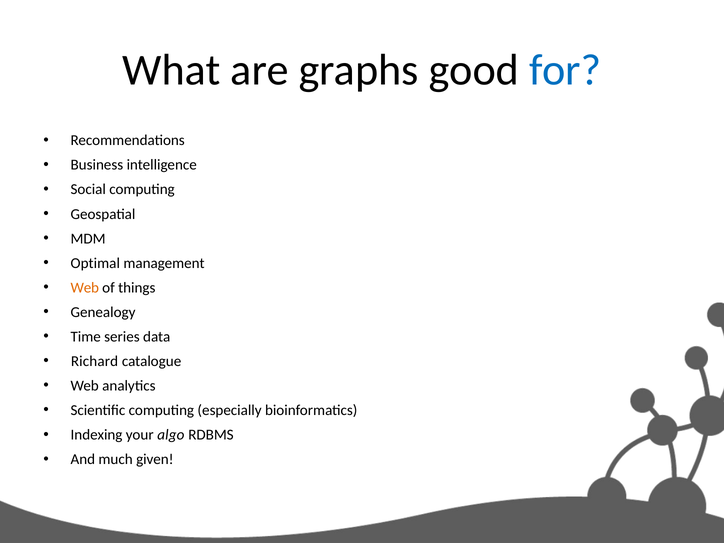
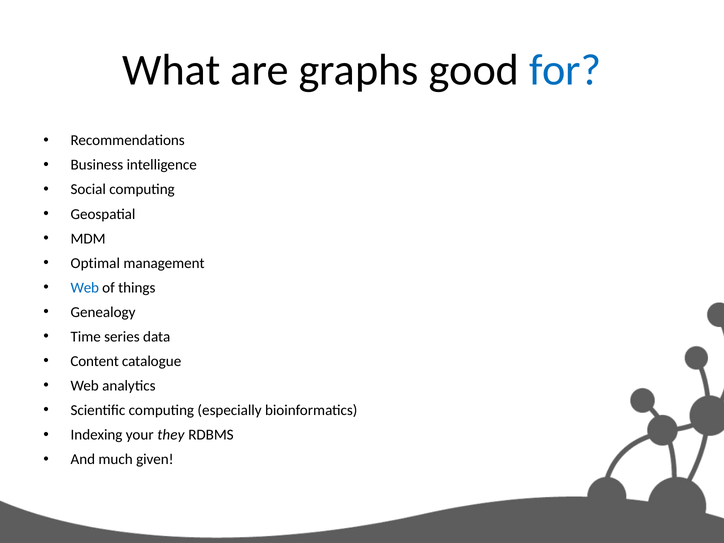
Web at (85, 288) colour: orange -> blue
Richard: Richard -> Content
algo: algo -> they
